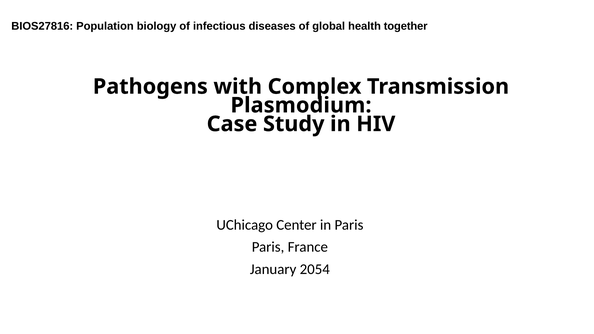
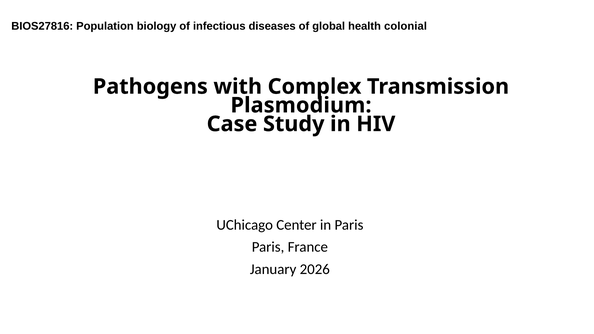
together: together -> colonial
2054: 2054 -> 2026
